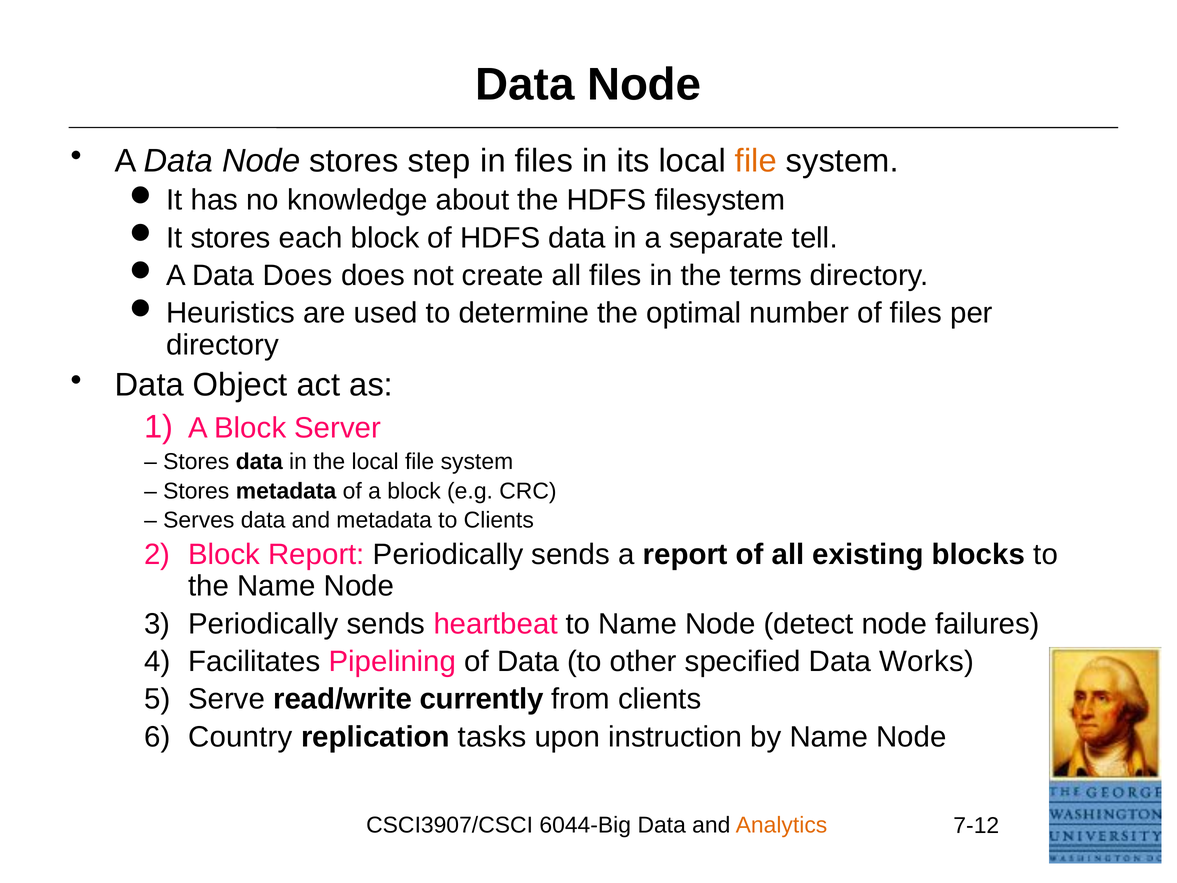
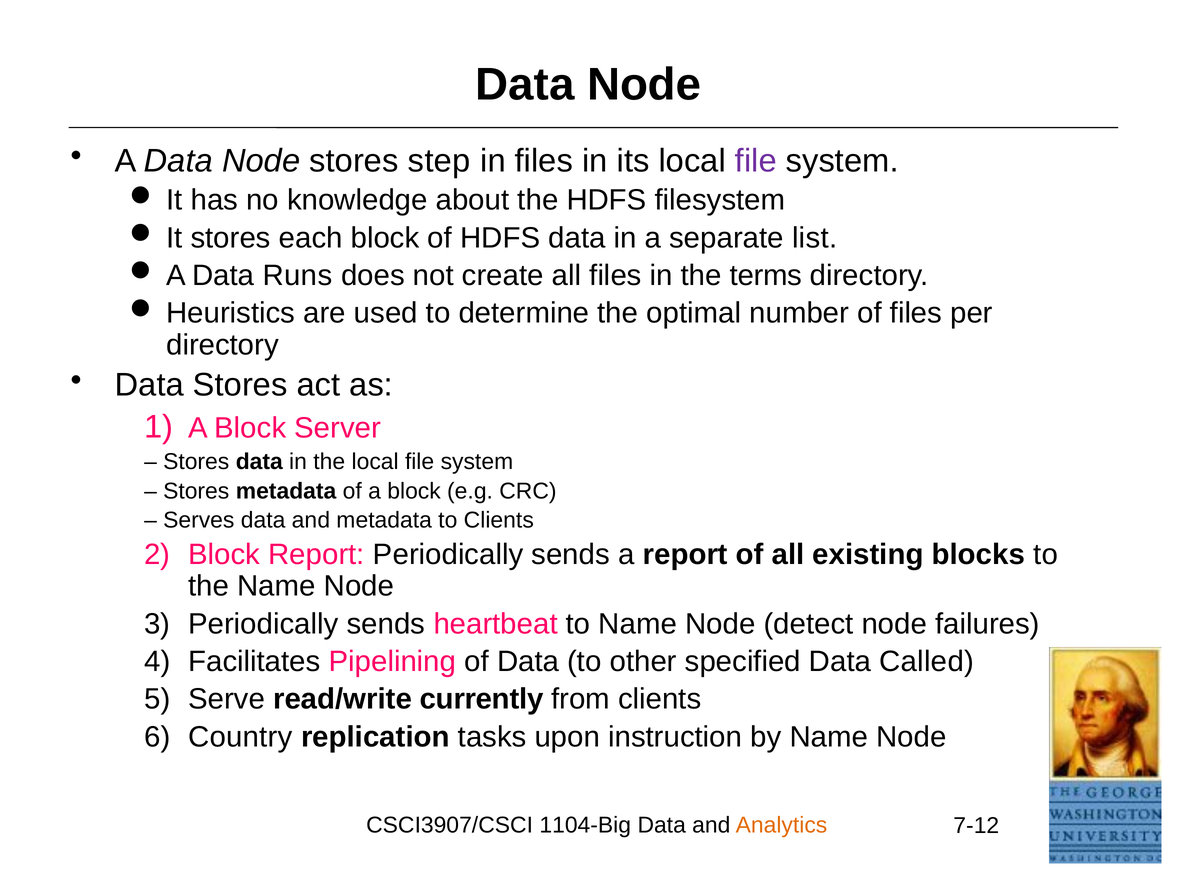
file at (756, 161) colour: orange -> purple
tell: tell -> list
Data Does: Does -> Runs
Data Object: Object -> Stores
Works: Works -> Called
6044-Big: 6044-Big -> 1104-Big
